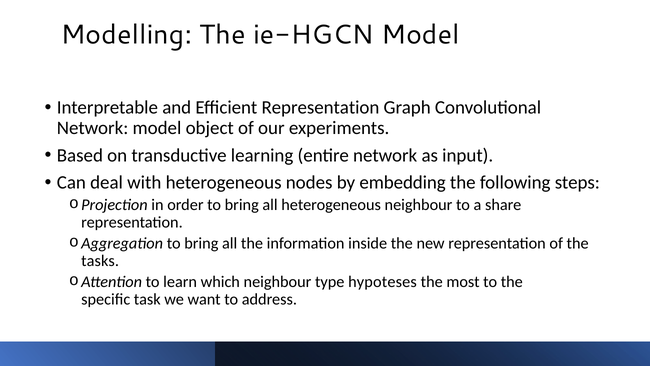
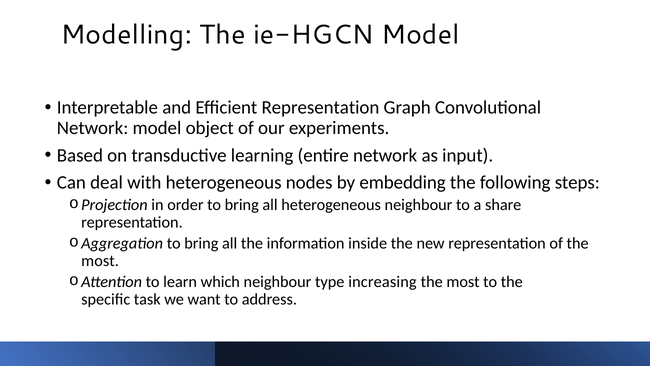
tasks at (100, 261): tasks -> most
hypoteses: hypoteses -> increasing
